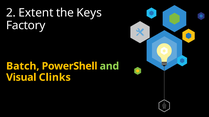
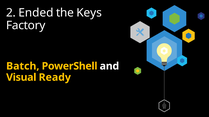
Extent: Extent -> Ended
and colour: light green -> white
Clinks: Clinks -> Ready
